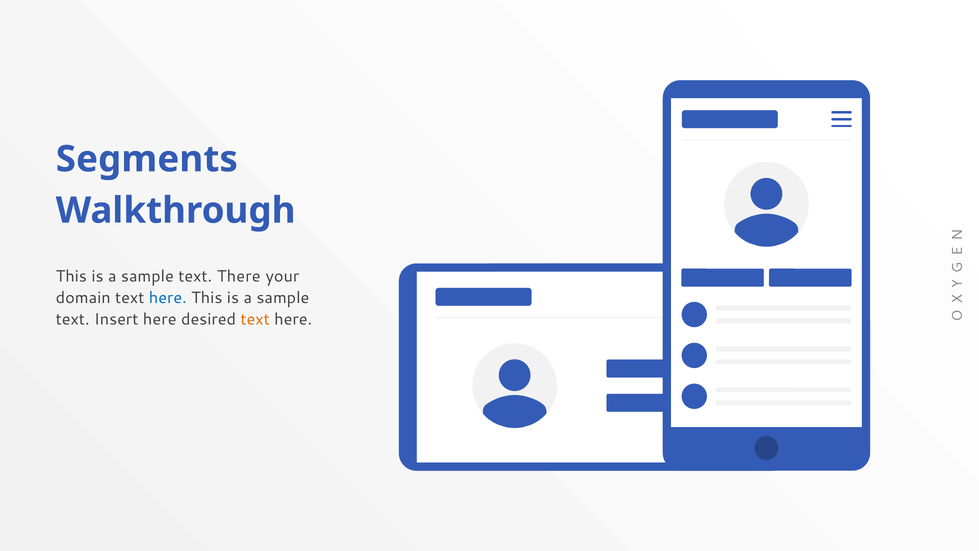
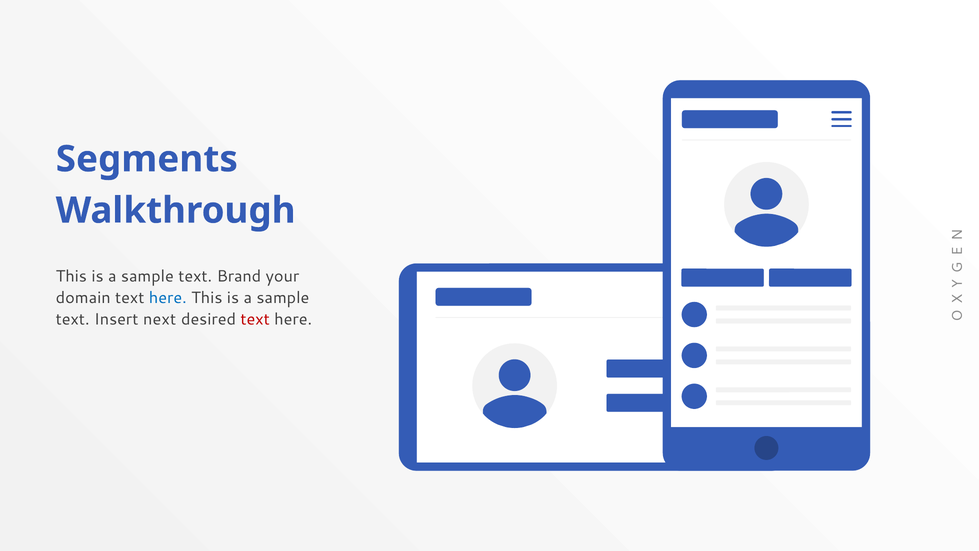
There: There -> Brand
Insert here: here -> next
text at (255, 319) colour: orange -> red
